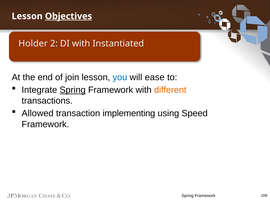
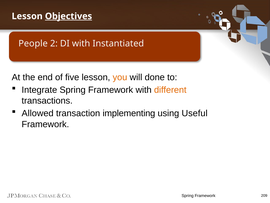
Holder: Holder -> People
join: join -> five
you colour: blue -> orange
ease: ease -> done
Spring at (73, 90) underline: present -> none
Speed: Speed -> Useful
